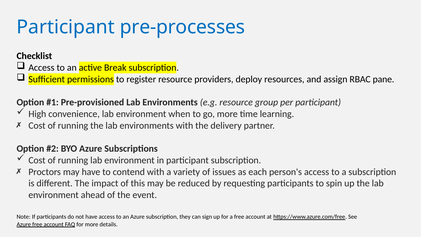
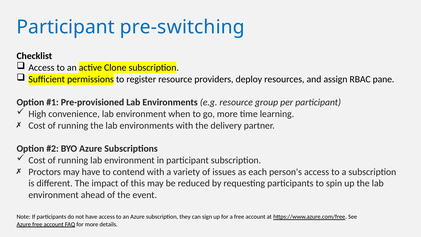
pre-processes: pre-processes -> pre-switching
Break: Break -> Clone
